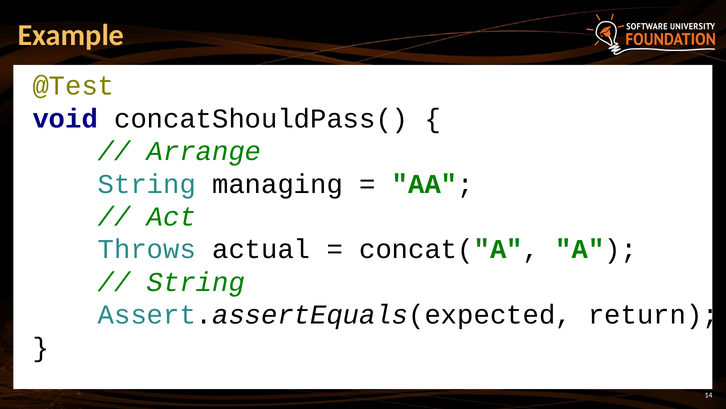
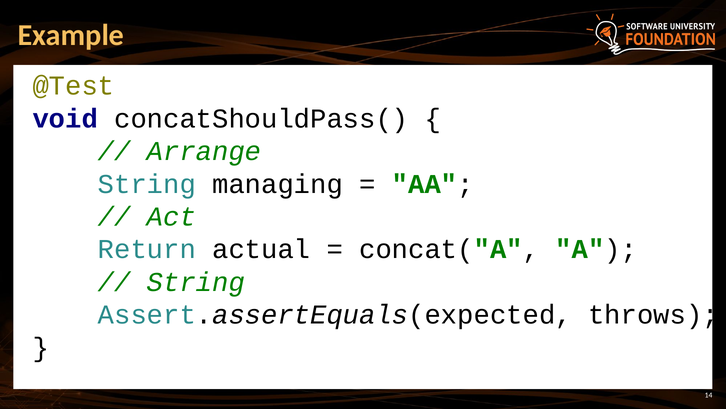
Throws: Throws -> Return
return: return -> throws
